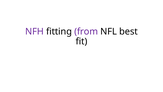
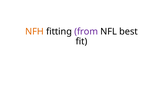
NFH colour: purple -> orange
